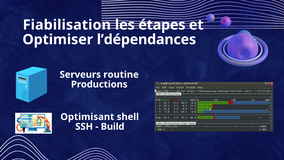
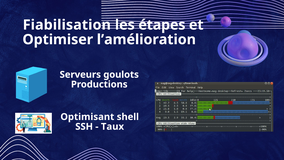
l’dépendances: l’dépendances -> l’amélioration
routine: routine -> goulots
Build: Build -> Taux
